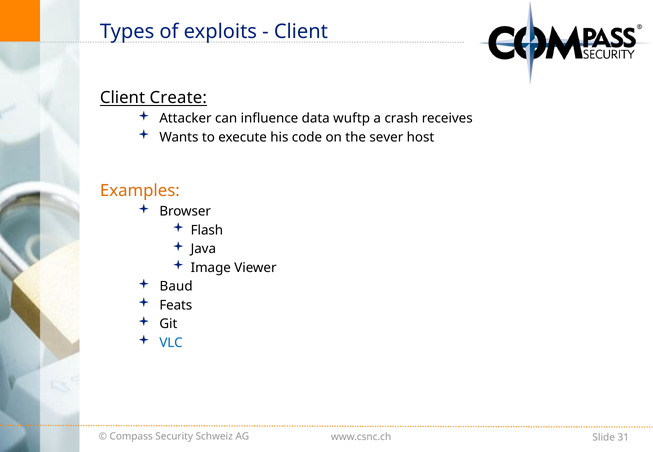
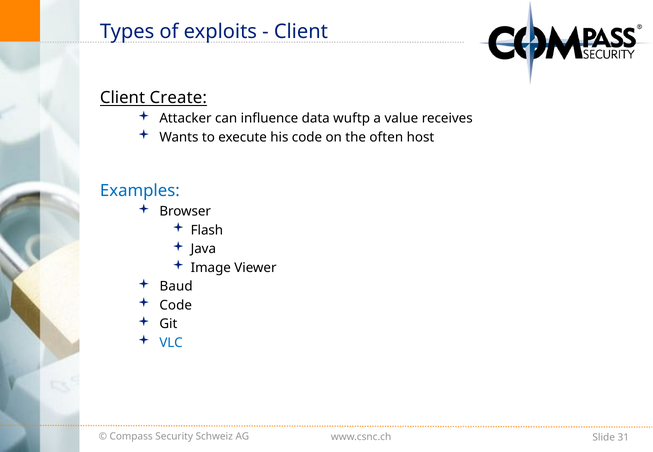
crash: crash -> value
sever: sever -> often
Examples colour: orange -> blue
Feats at (176, 305): Feats -> Code
